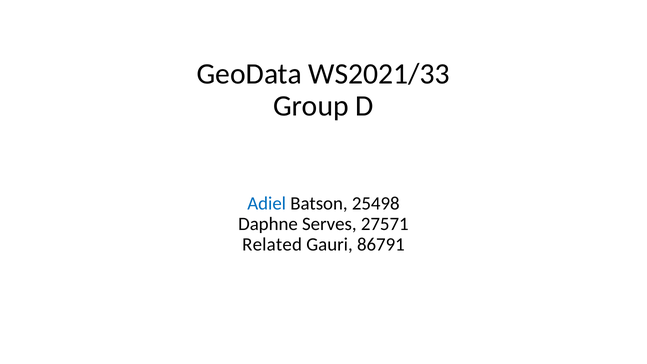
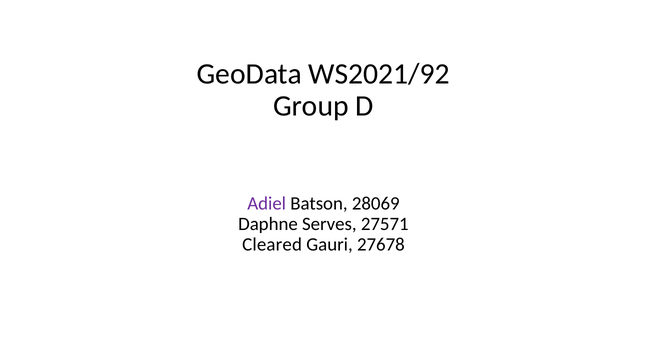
WS2021/33: WS2021/33 -> WS2021/92
Adiel colour: blue -> purple
25498: 25498 -> 28069
Related: Related -> Cleared
86791: 86791 -> 27678
